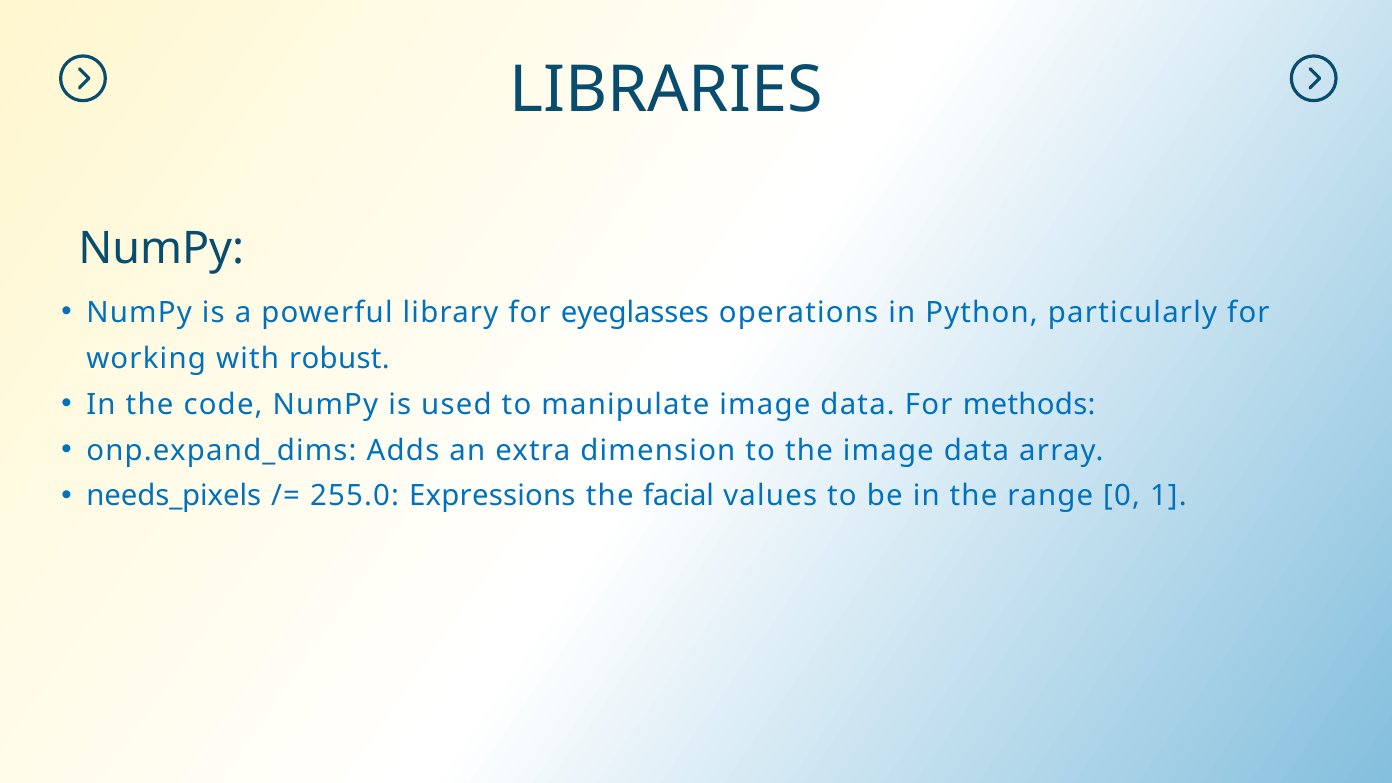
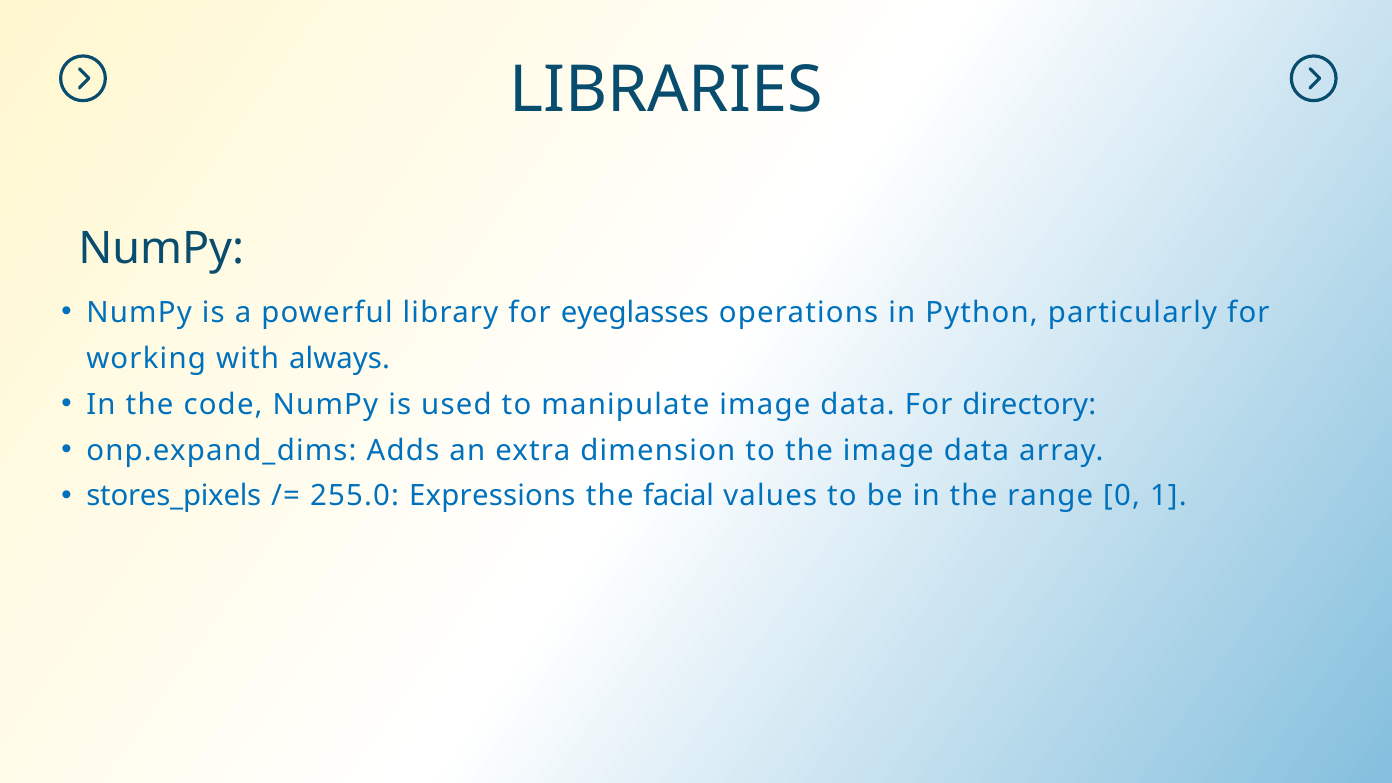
robust: robust -> always
methods: methods -> directory
needs_pixels: needs_pixels -> stores_pixels
